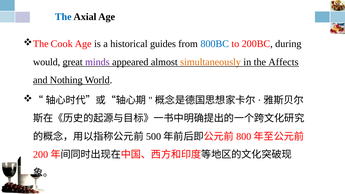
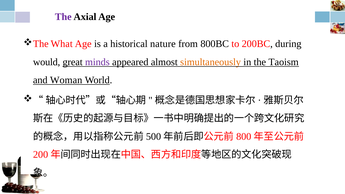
The at (63, 17) colour: blue -> purple
Cook: Cook -> What
guides: guides -> nature
800BC colour: blue -> black
Affects: Affects -> Taoism
Nothing: Nothing -> Woman
